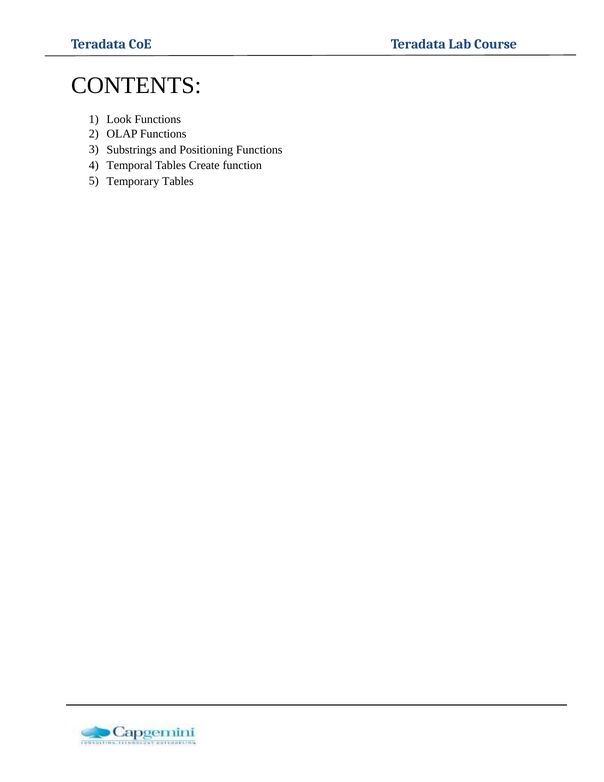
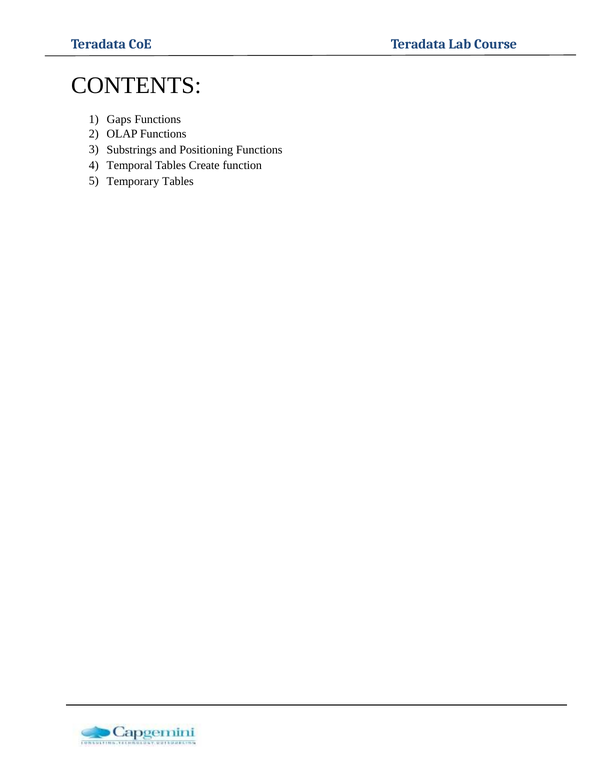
Look: Look -> Gaps
